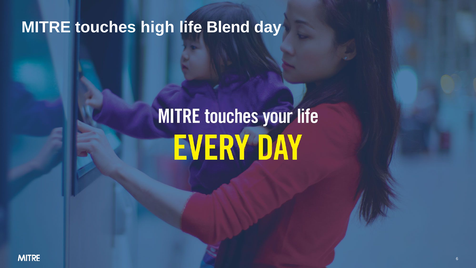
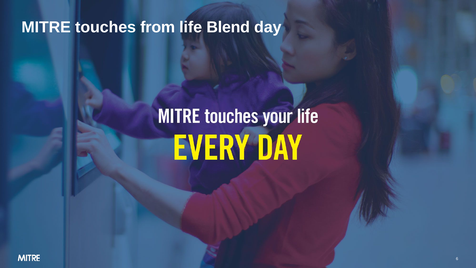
high: high -> from
